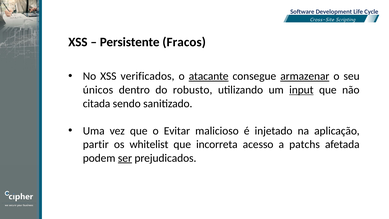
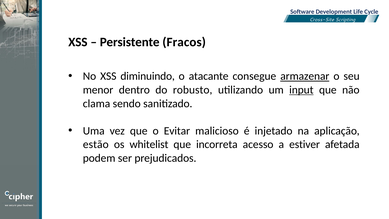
verificados: verificados -> diminuindo
atacante underline: present -> none
únicos: únicos -> menor
citada: citada -> clama
partir: partir -> estão
patchs: patchs -> estiver
ser underline: present -> none
